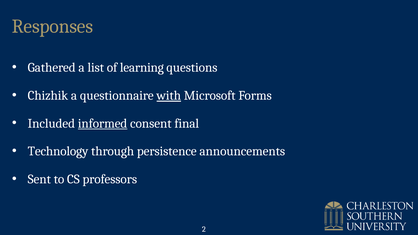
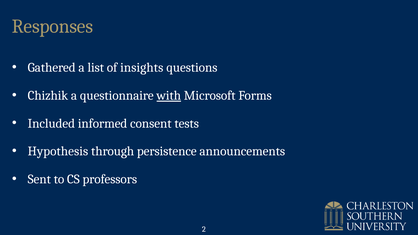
learning: learning -> insights
informed underline: present -> none
final: final -> tests
Technology: Technology -> Hypothesis
